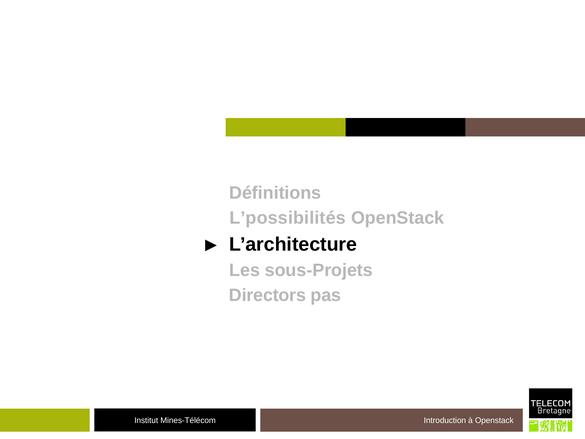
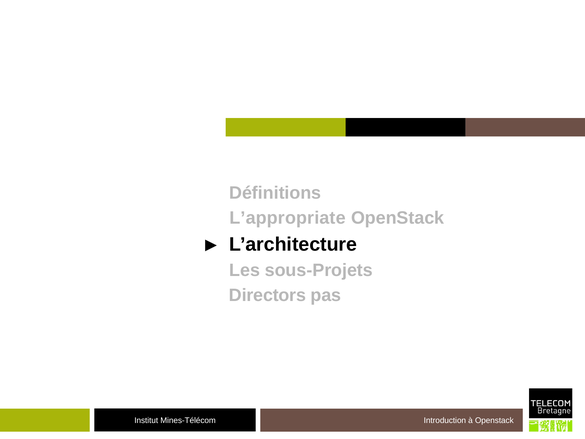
L’possibilités: L’possibilités -> L’appropriate
